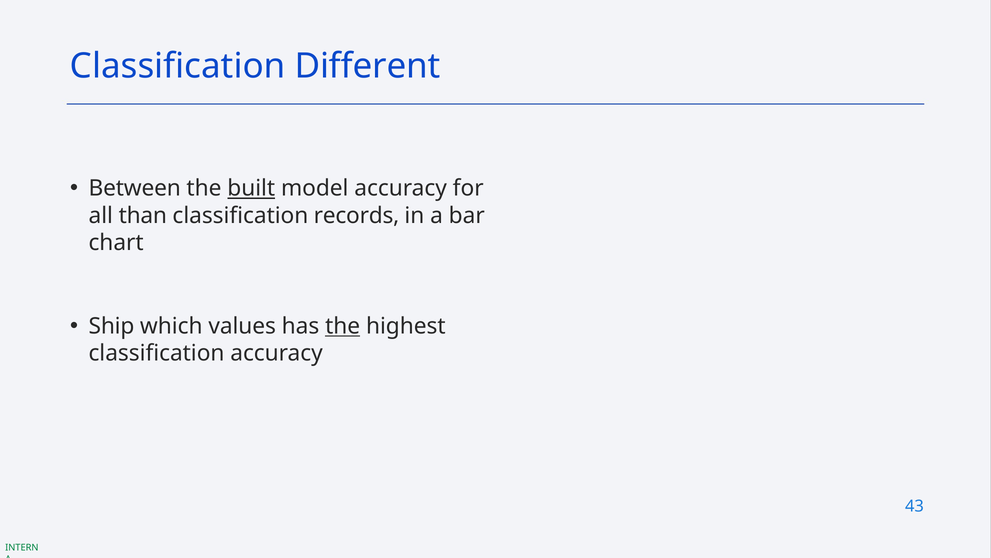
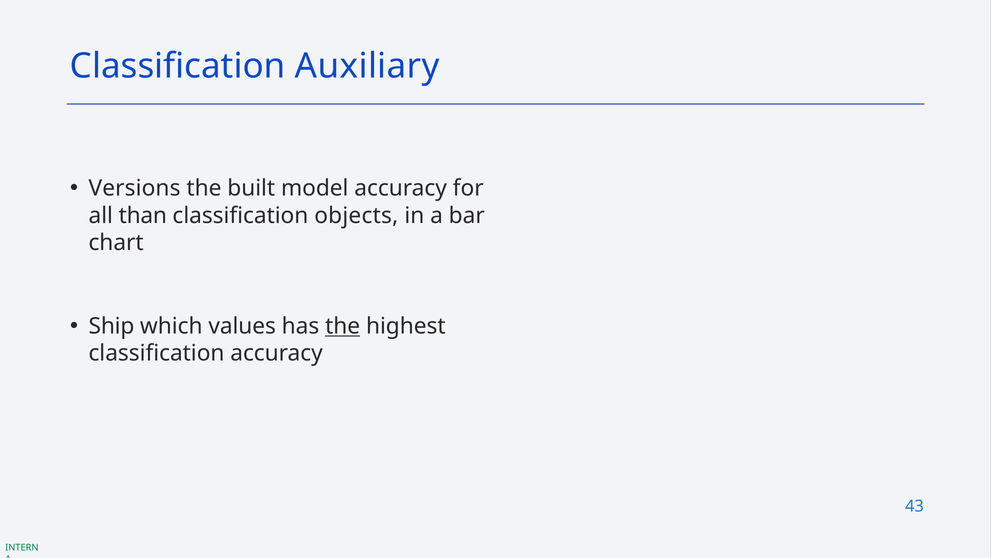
Different: Different -> Auxiliary
Between: Between -> Versions
built underline: present -> none
records: records -> objects
